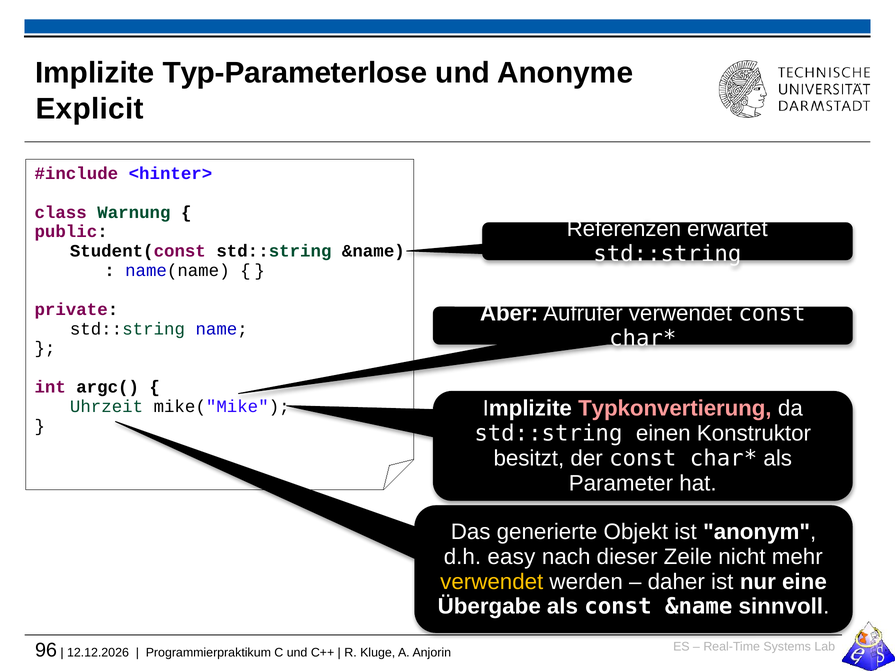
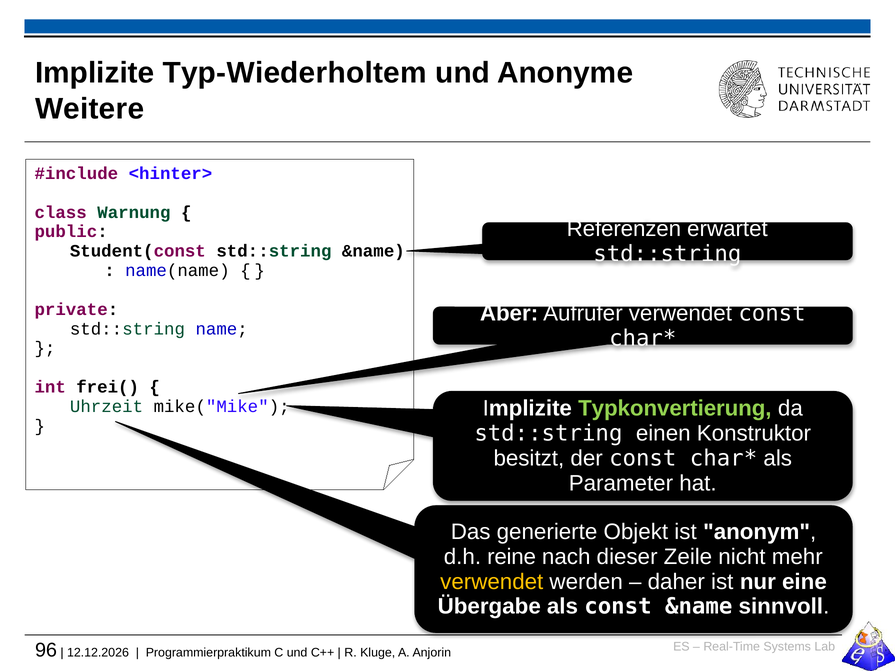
Typ-Parameterlose: Typ-Parameterlose -> Typ-Wiederholtem
Explicit: Explicit -> Weitere
argc(: argc( -> frei(
Typkonvertierung colour: pink -> light green
easy: easy -> reine
